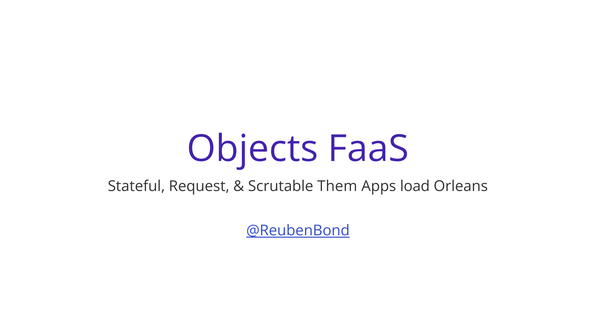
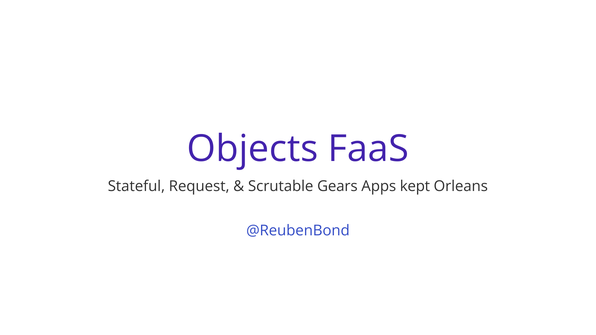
Them: Them -> Gears
load: load -> kept
@ReubenBond underline: present -> none
